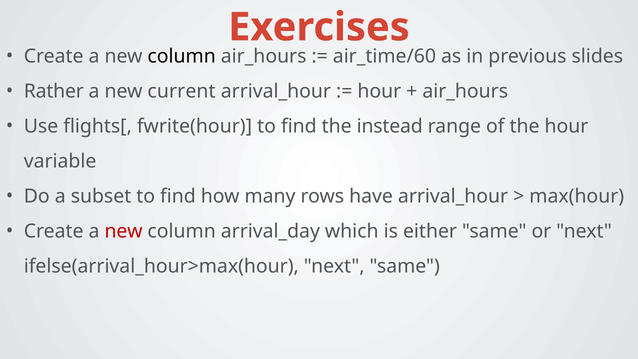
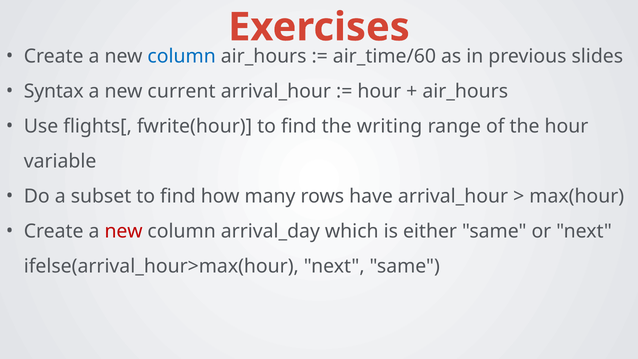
column at (182, 56) colour: black -> blue
Rather: Rather -> Syntax
instead: instead -> writing
